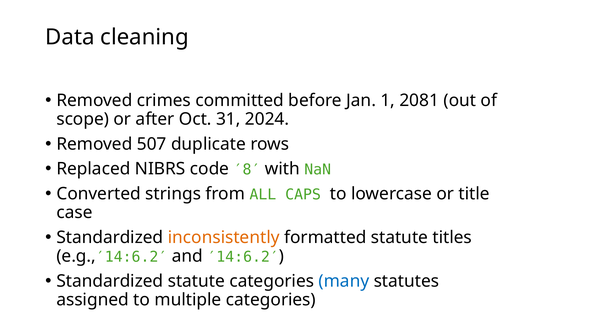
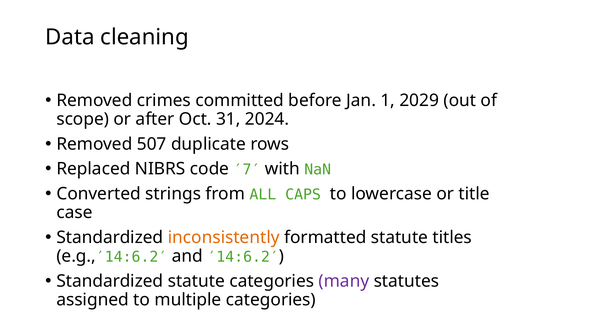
2081: 2081 -> 2029
′8′: ′8′ -> ′7′
many colour: blue -> purple
